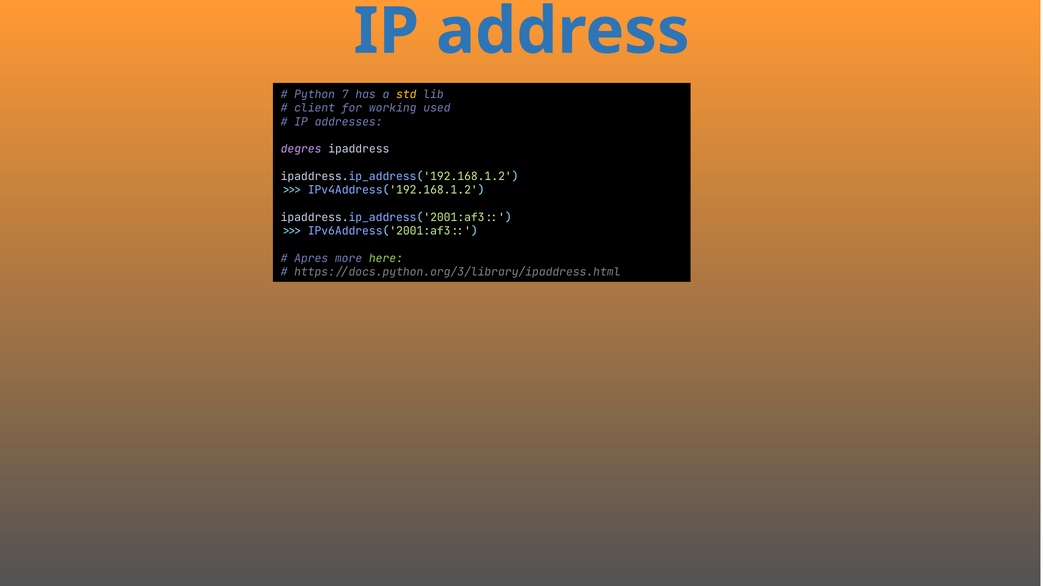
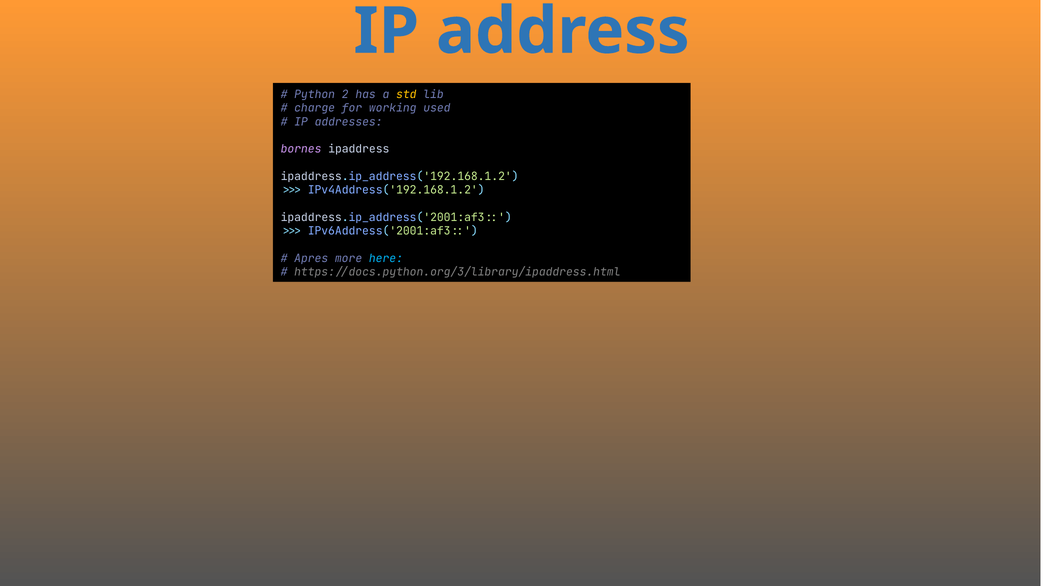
7: 7 -> 2
client: client -> charge
degres: degres -> bornes
here colour: light green -> light blue
